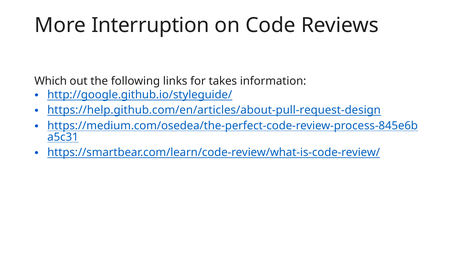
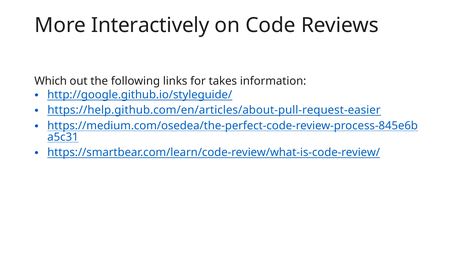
Interruption: Interruption -> Interactively
https://help.github.com/en/articles/about-pull-request-design: https://help.github.com/en/articles/about-pull-request-design -> https://help.github.com/en/articles/about-pull-request-easier
